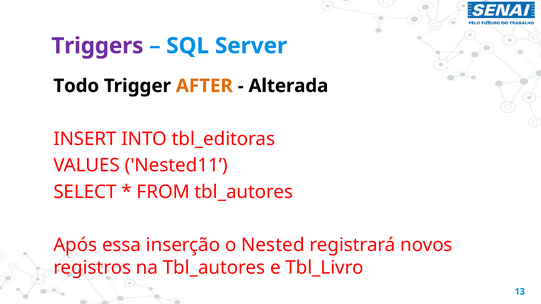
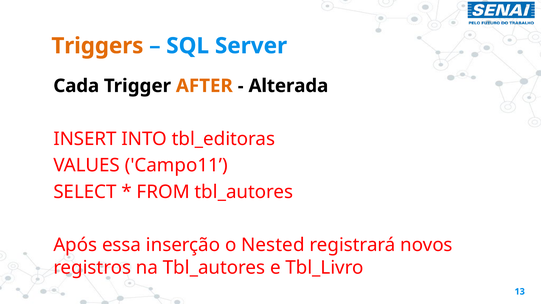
Triggers colour: purple -> orange
Todo: Todo -> Cada
Nested11: Nested11 -> Campo11
